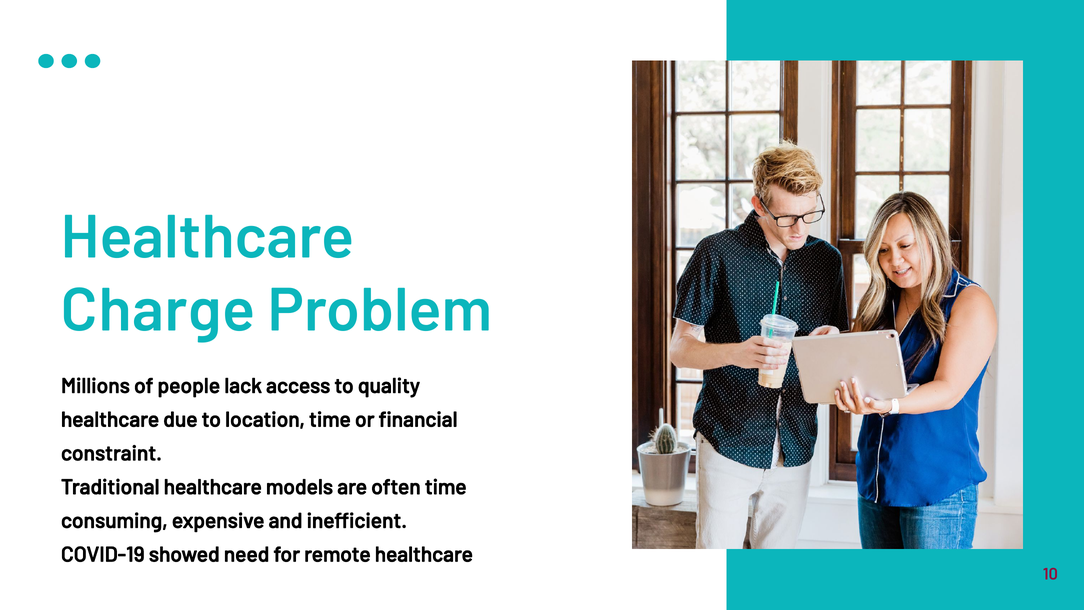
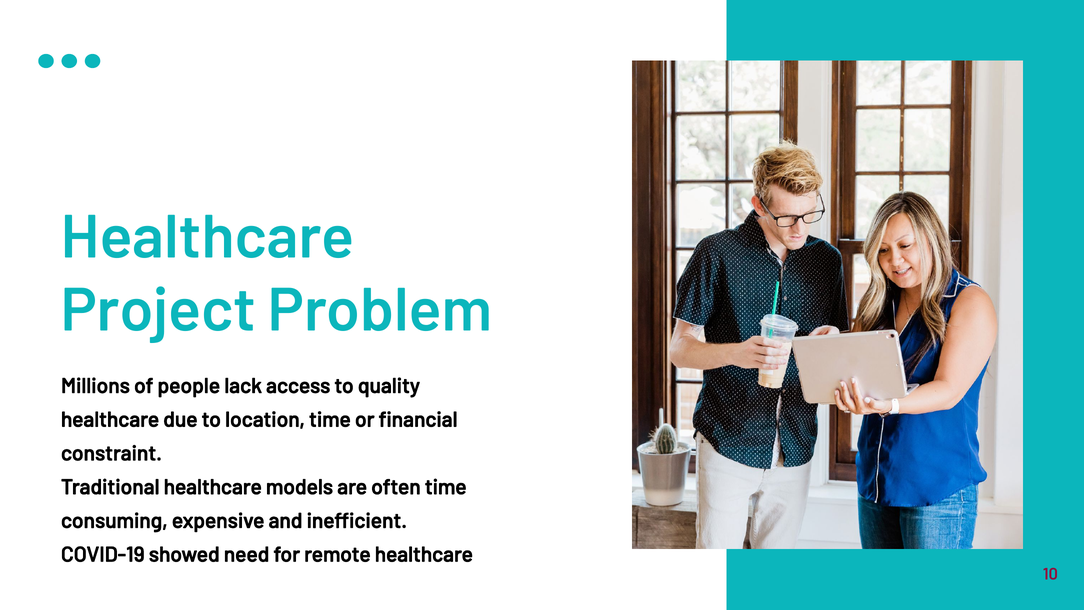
Charge: Charge -> Project
